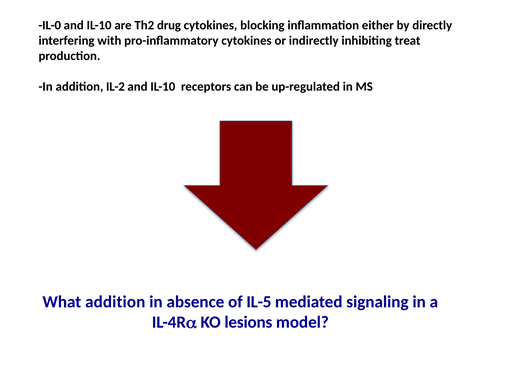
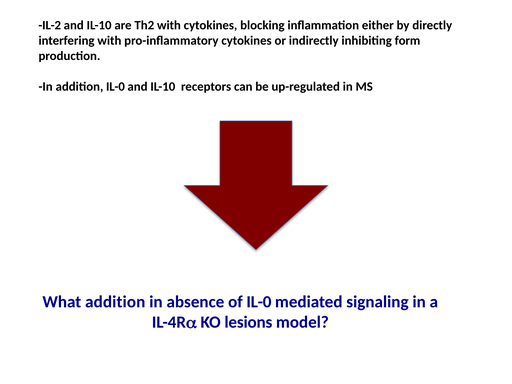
IL-0: IL-0 -> IL-2
Th2 drug: drug -> with
treat: treat -> form
addition IL-2: IL-2 -> IL-0
of IL-5: IL-5 -> IL-0
